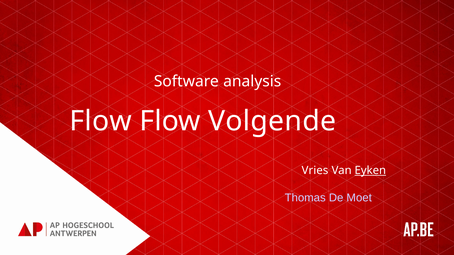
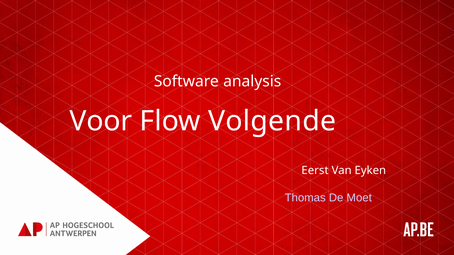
Flow at (101, 121): Flow -> Voor
Vries: Vries -> Eerst
Eyken underline: present -> none
